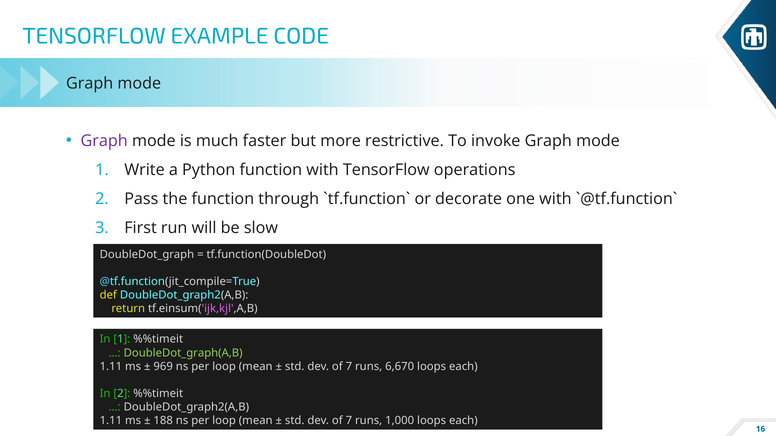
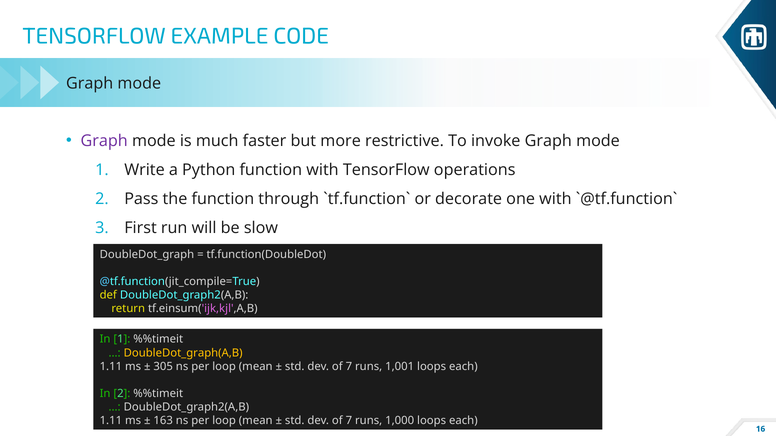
DoubleDot_graph(A,B colour: light green -> yellow
969: 969 -> 305
6,670: 6,670 -> 1,001
188: 188 -> 163
